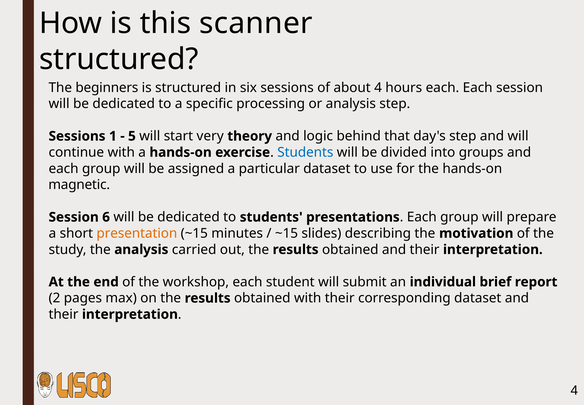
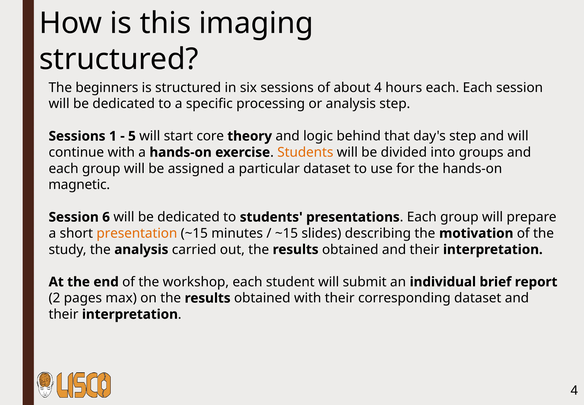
scanner: scanner -> imaging
very: very -> core
Students at (305, 152) colour: blue -> orange
